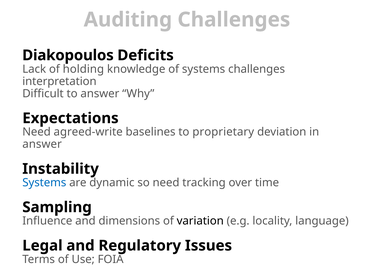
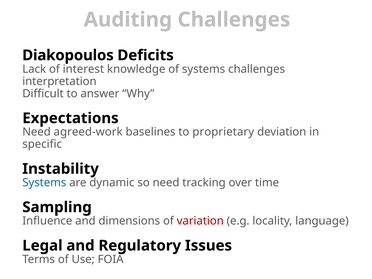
holding: holding -> interest
agreed-write: agreed-write -> agreed-work
answer at (42, 144): answer -> specific
variation colour: black -> red
